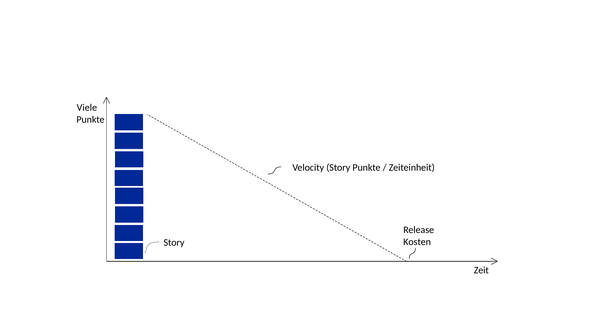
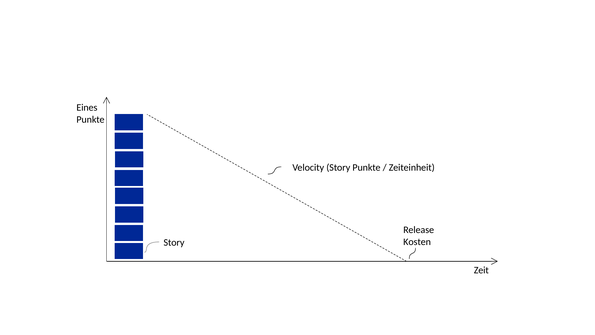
Viele: Viele -> Eines
